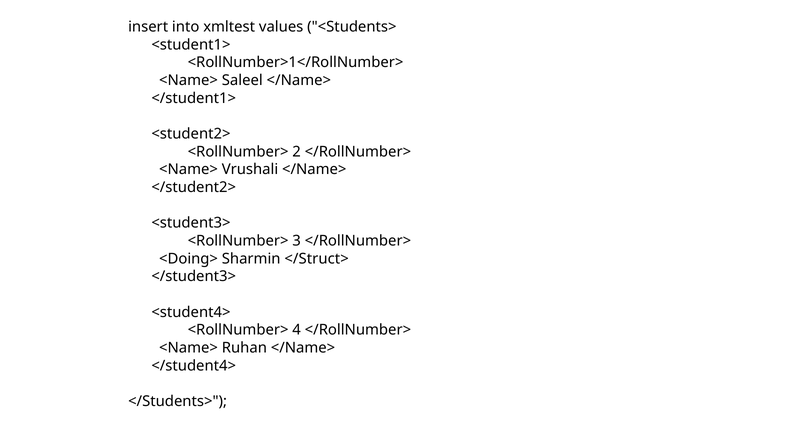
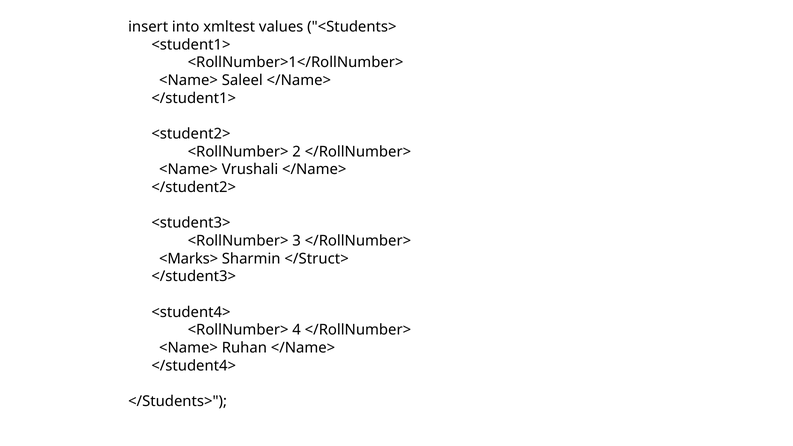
<Doing>: <Doing> -> <Marks>
